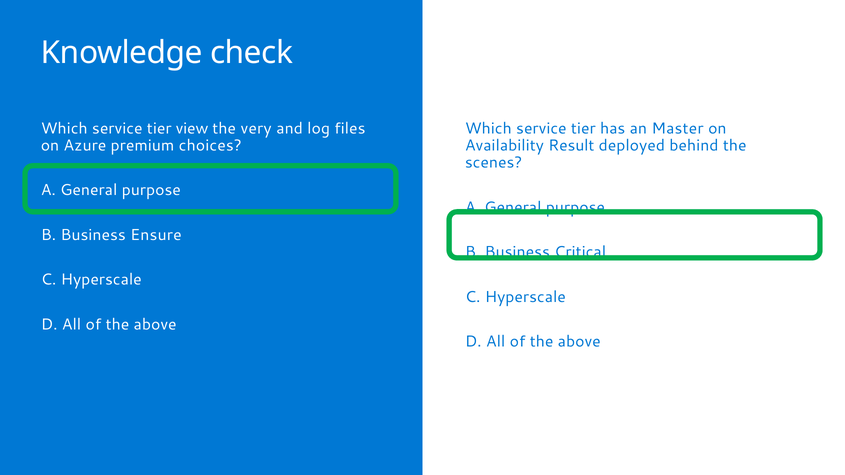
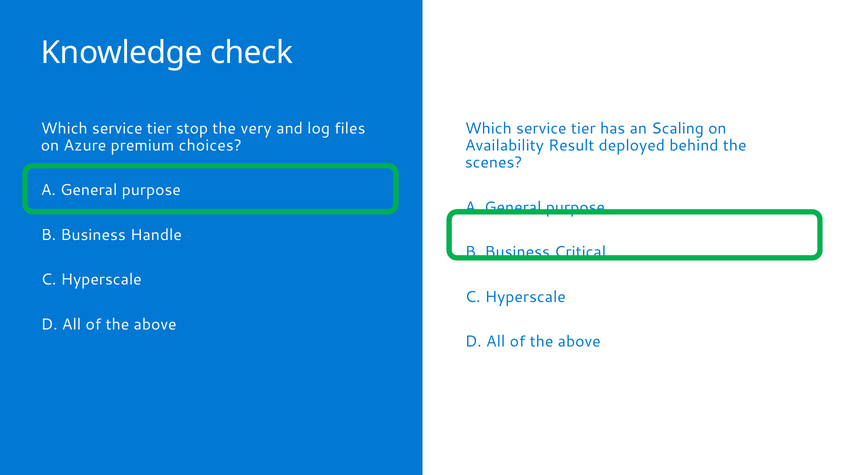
view: view -> stop
Master: Master -> Scaling
Ensure: Ensure -> Handle
